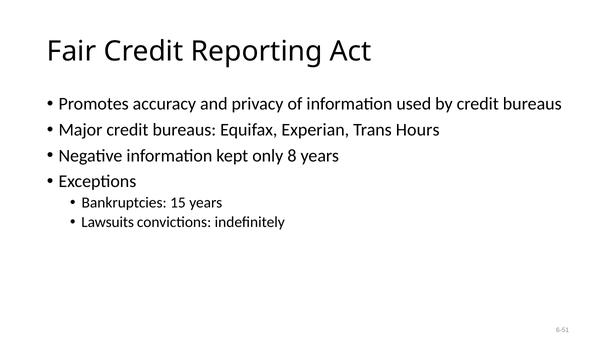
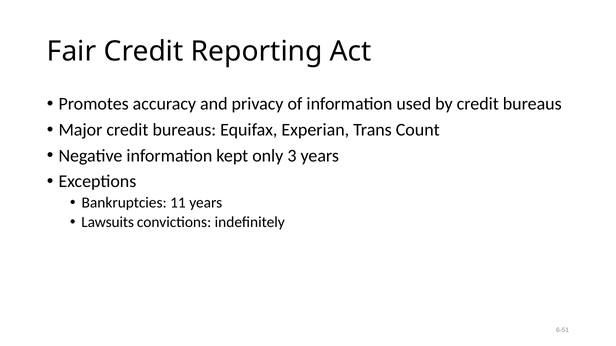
Hours: Hours -> Count
8: 8 -> 3
15: 15 -> 11
